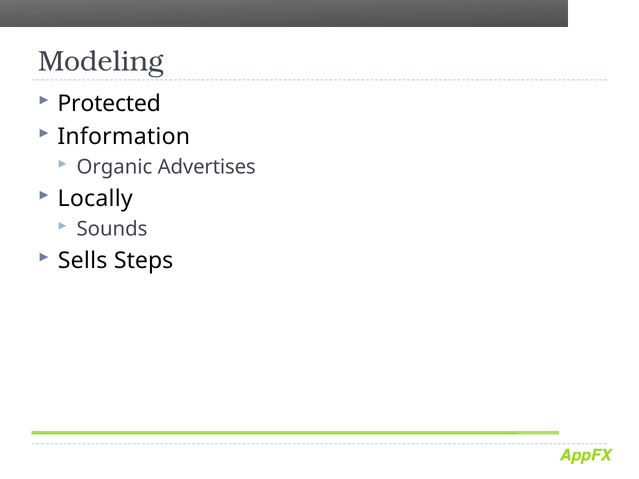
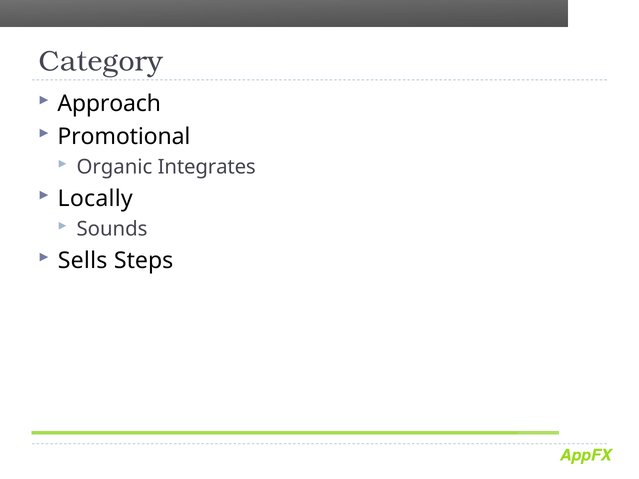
Modeling: Modeling -> Category
Protected: Protected -> Approach
Information: Information -> Promotional
Advertises: Advertises -> Integrates
